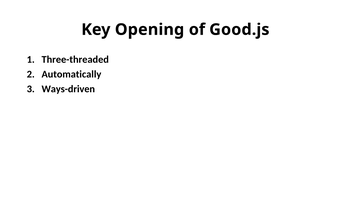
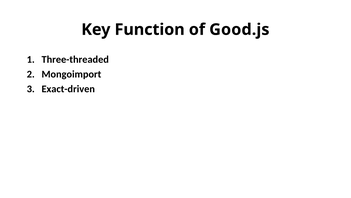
Opening: Opening -> Function
Automatically: Automatically -> Mongoimport
Ways-driven: Ways-driven -> Exact-driven
